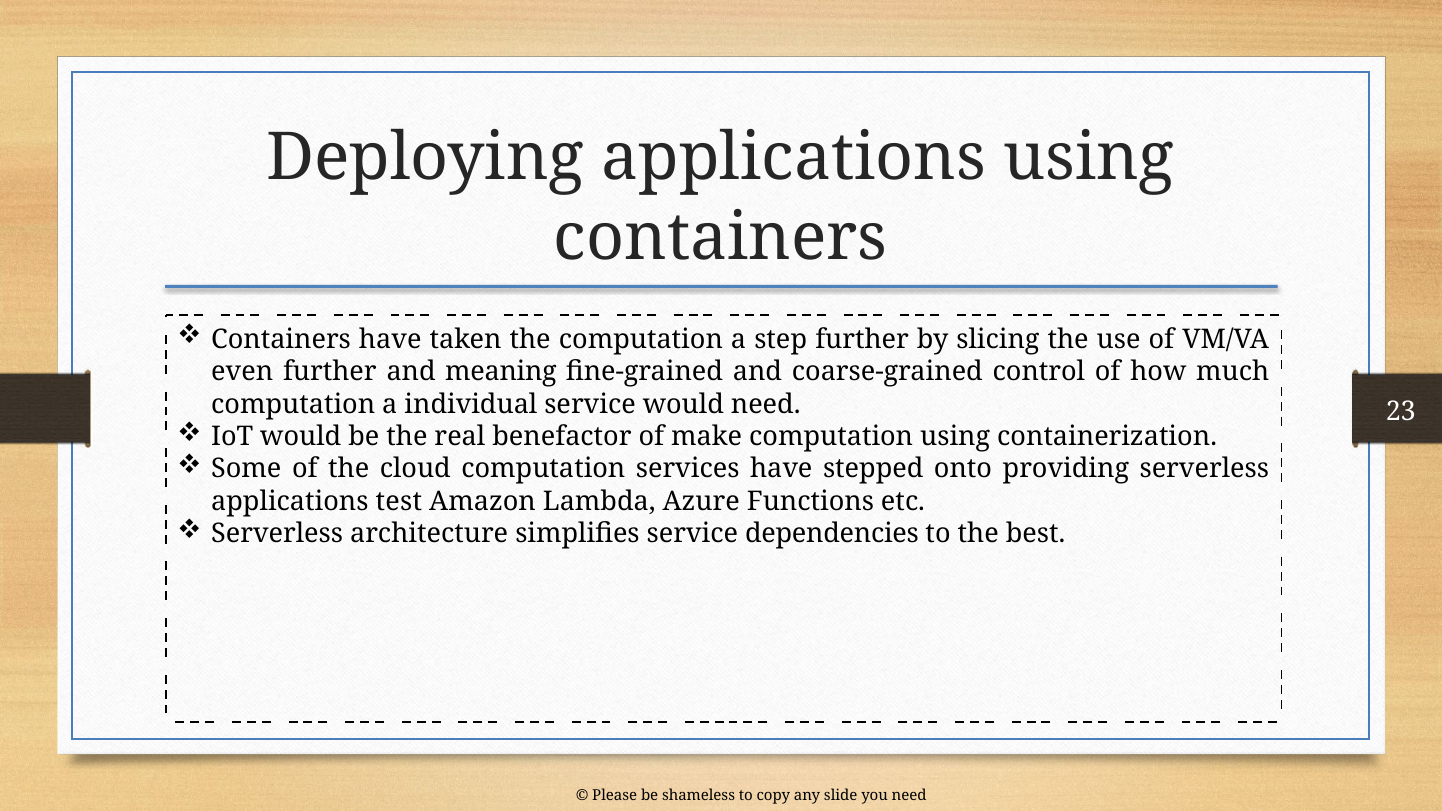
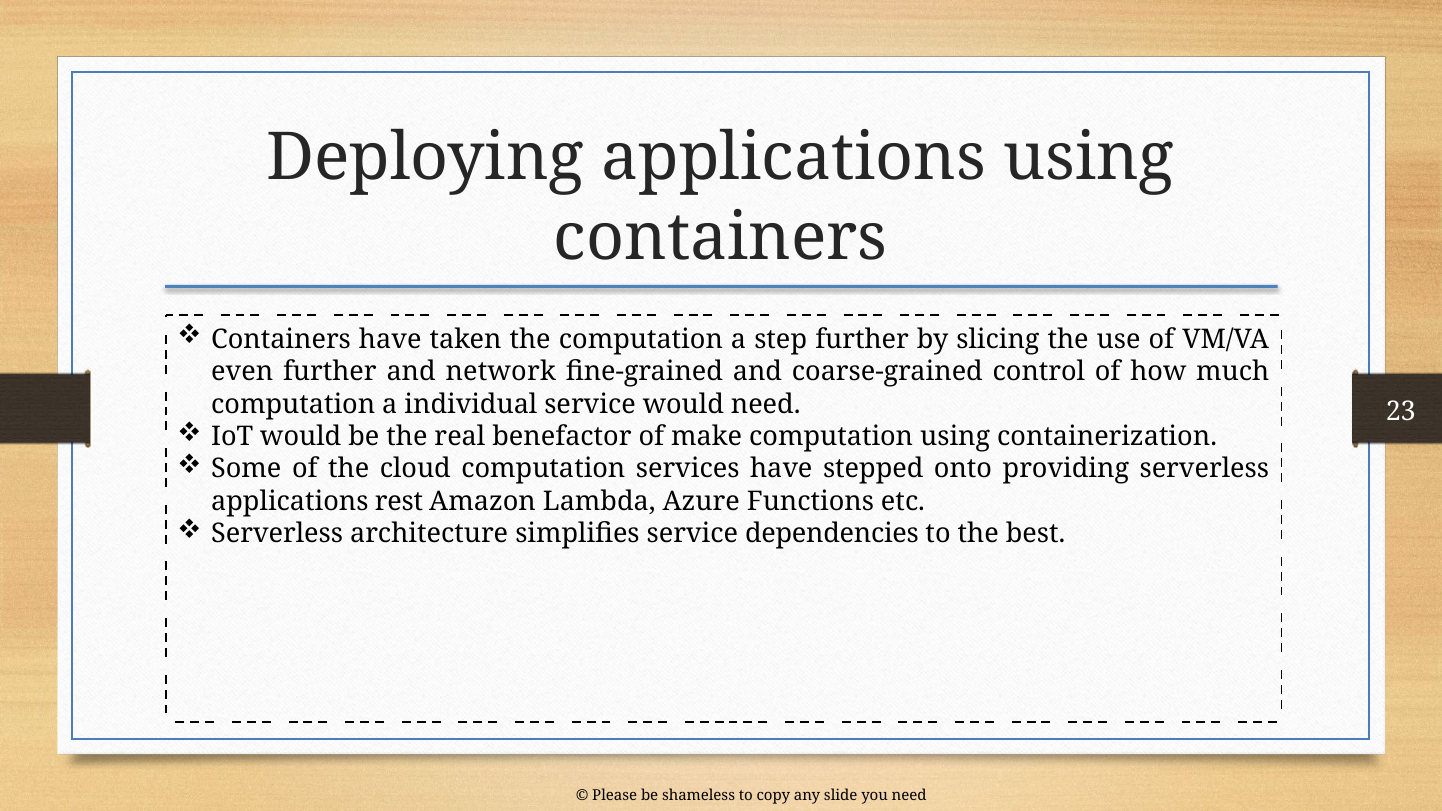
meaning: meaning -> network
test: test -> rest
